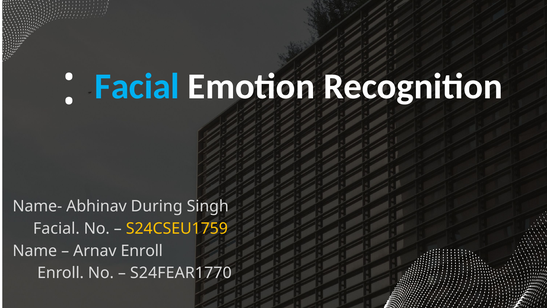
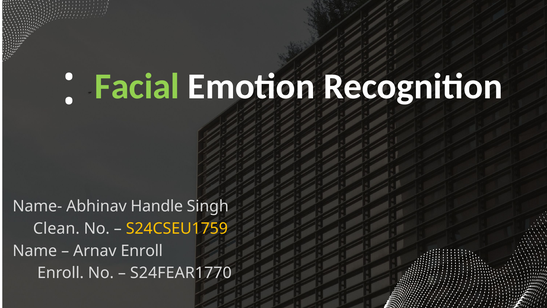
Facial at (137, 86) colour: light blue -> light green
During: During -> Handle
Facial at (56, 228): Facial -> Clean
